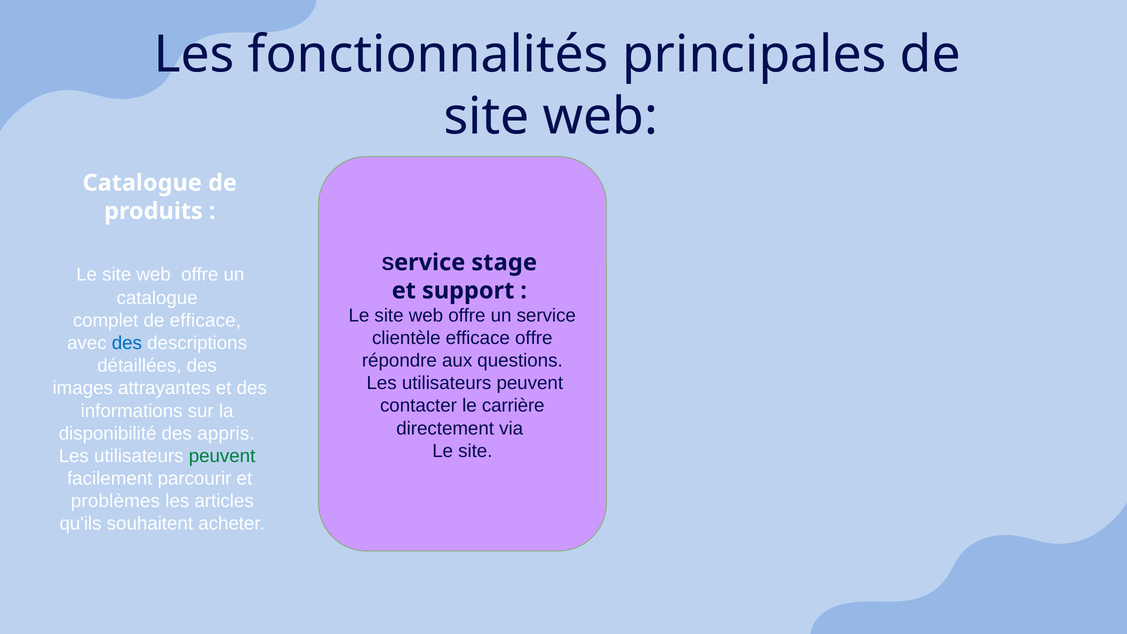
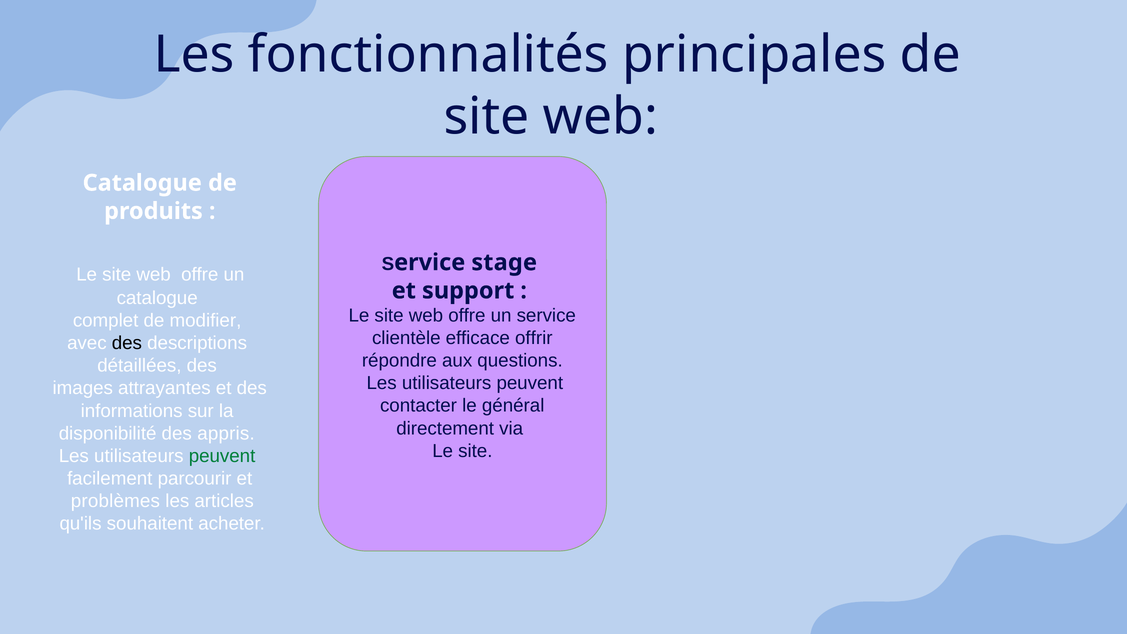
de efficace: efficace -> modifier
efficace offre: offre -> offrir
des at (127, 343) colour: blue -> black
carrière: carrière -> général
